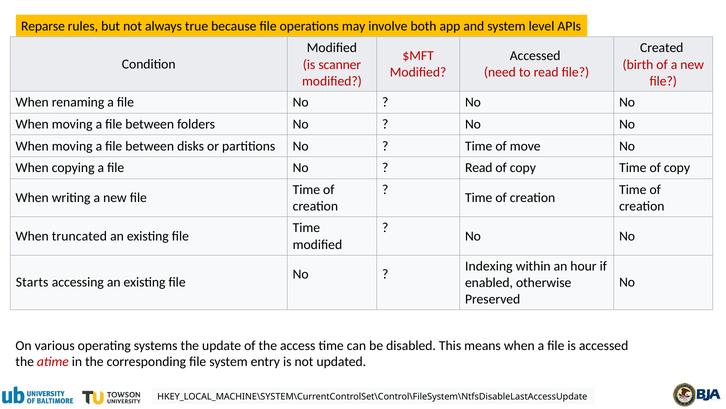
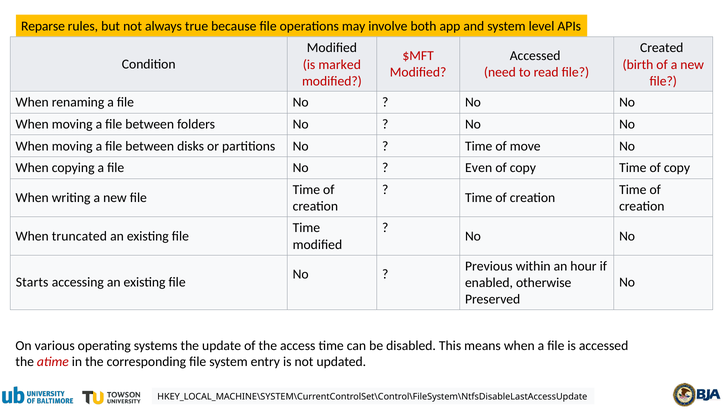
scanner: scanner -> marked
Read at (479, 168): Read -> Even
Indexing: Indexing -> Previous
